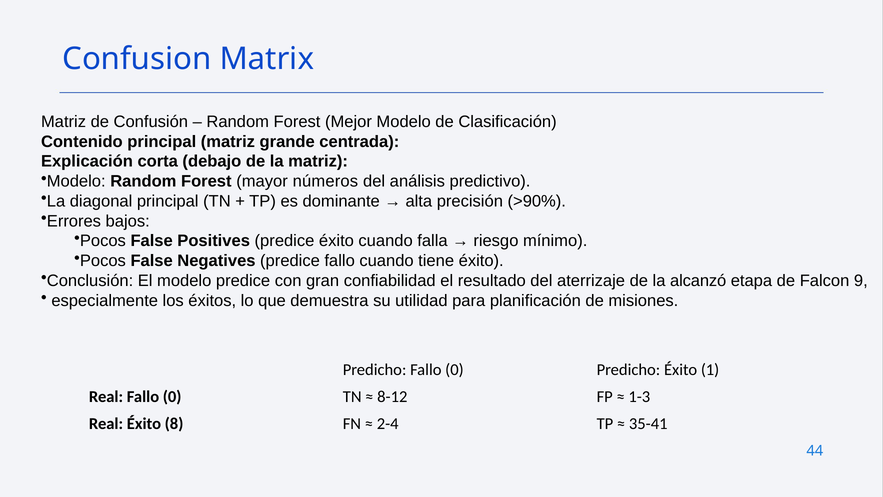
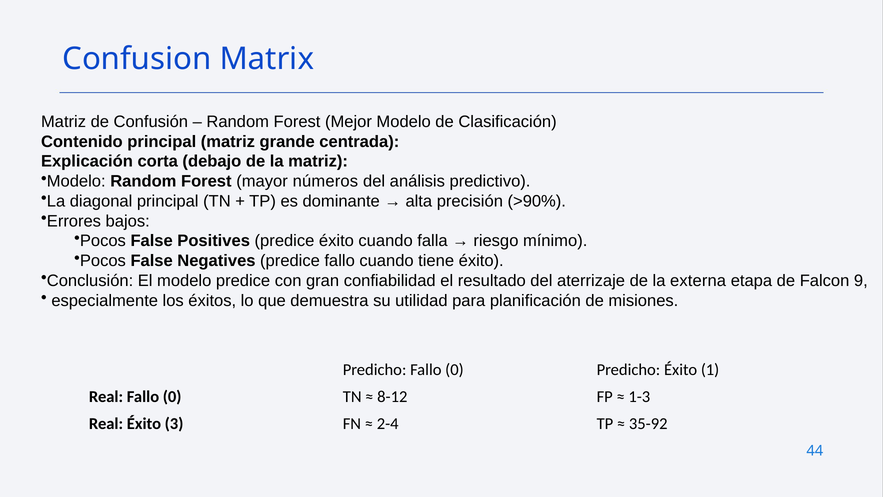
alcanzó: alcanzó -> externa
8: 8 -> 3
35-41: 35-41 -> 35-92
